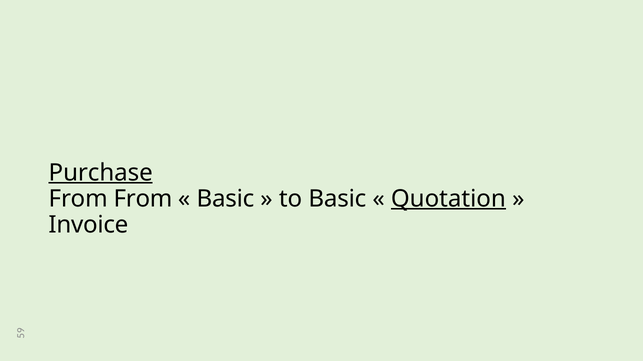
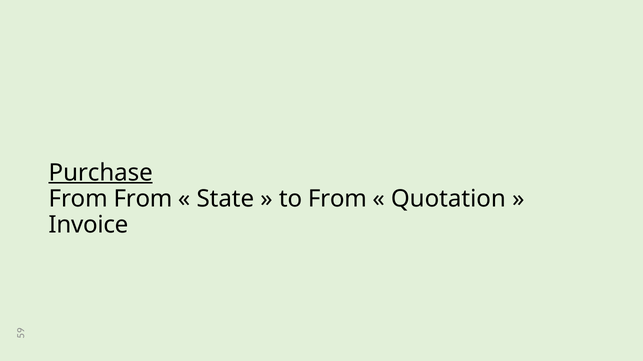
Basic at (225, 199): Basic -> State
to Basic: Basic -> From
Quotation underline: present -> none
